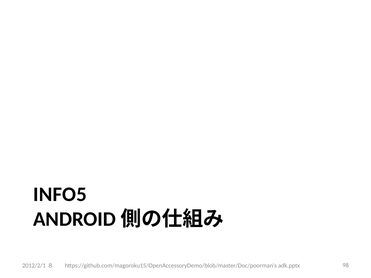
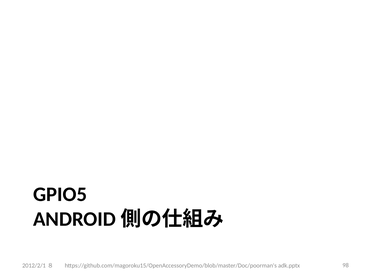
INFO5: INFO5 -> GPIO5
